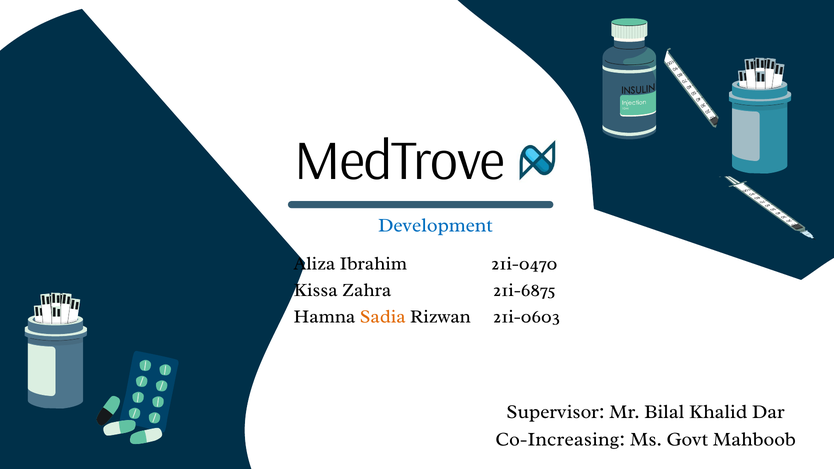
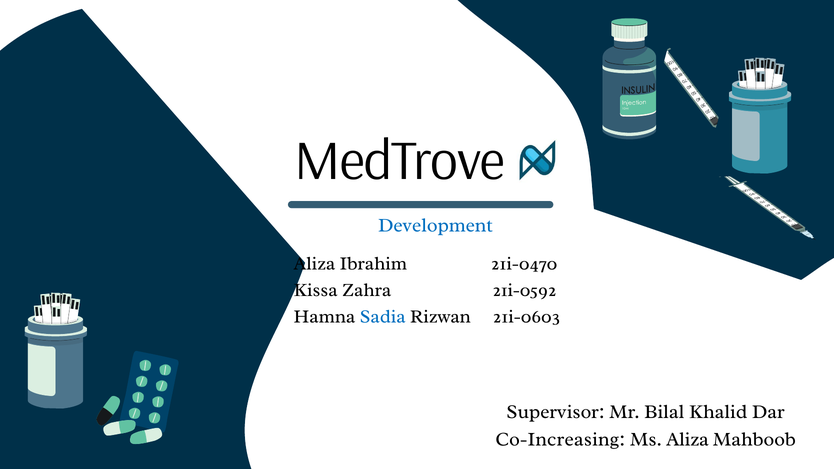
21i-6875: 21i-6875 -> 21i-0592
Sadia colour: orange -> blue
Ms Govt: Govt -> Aliza
